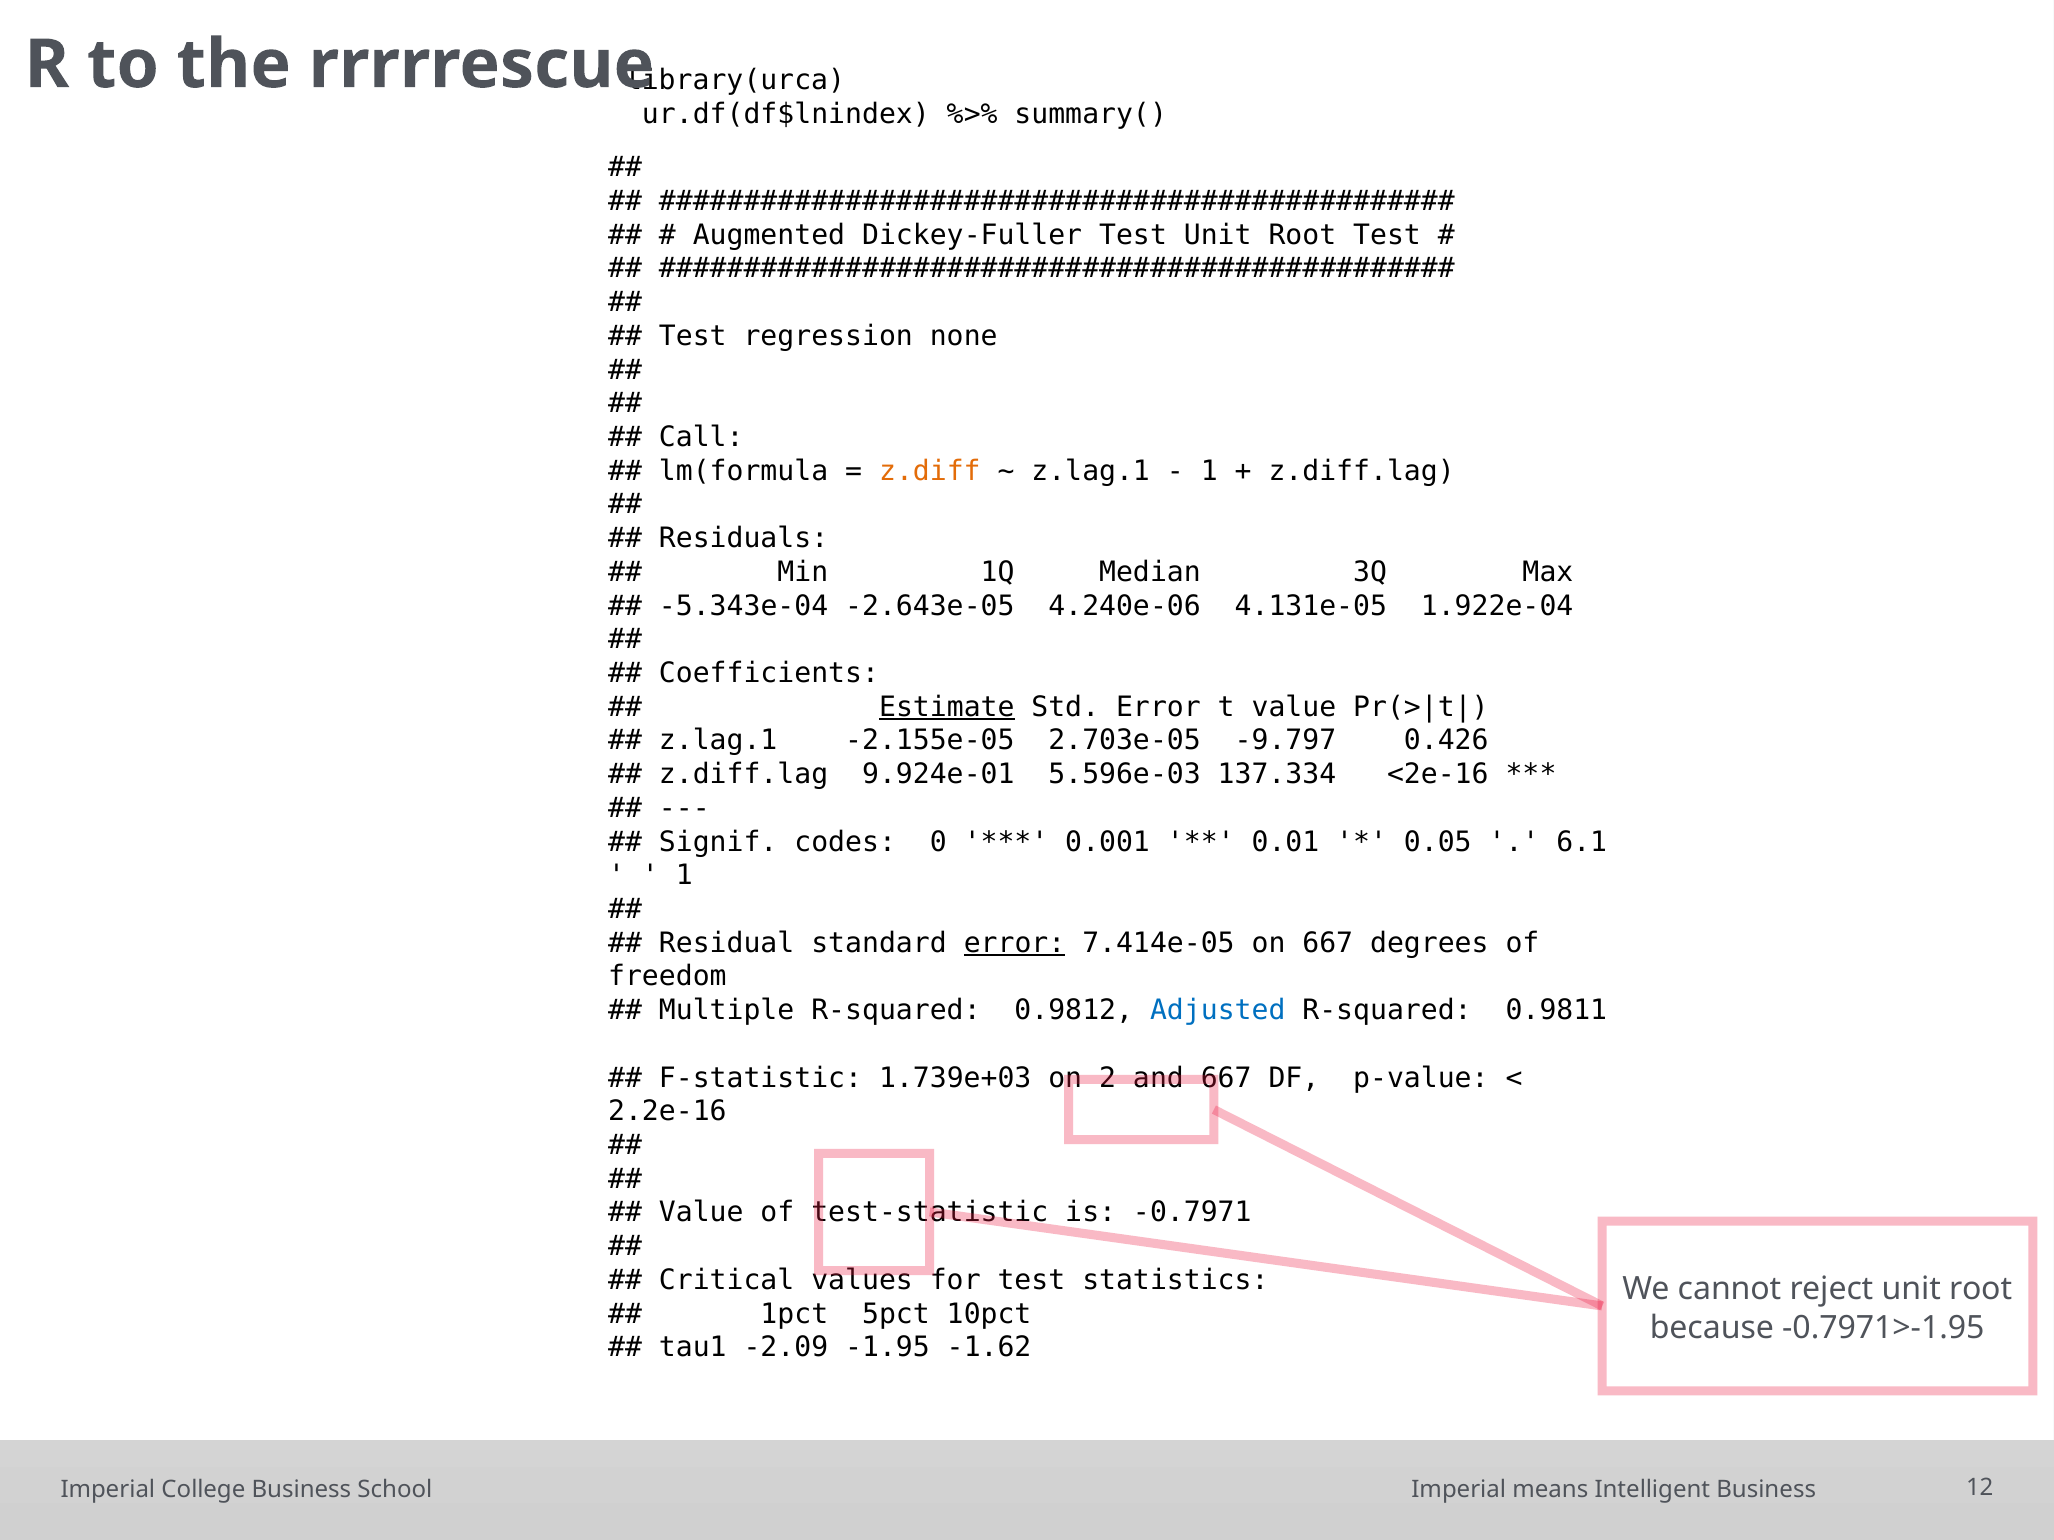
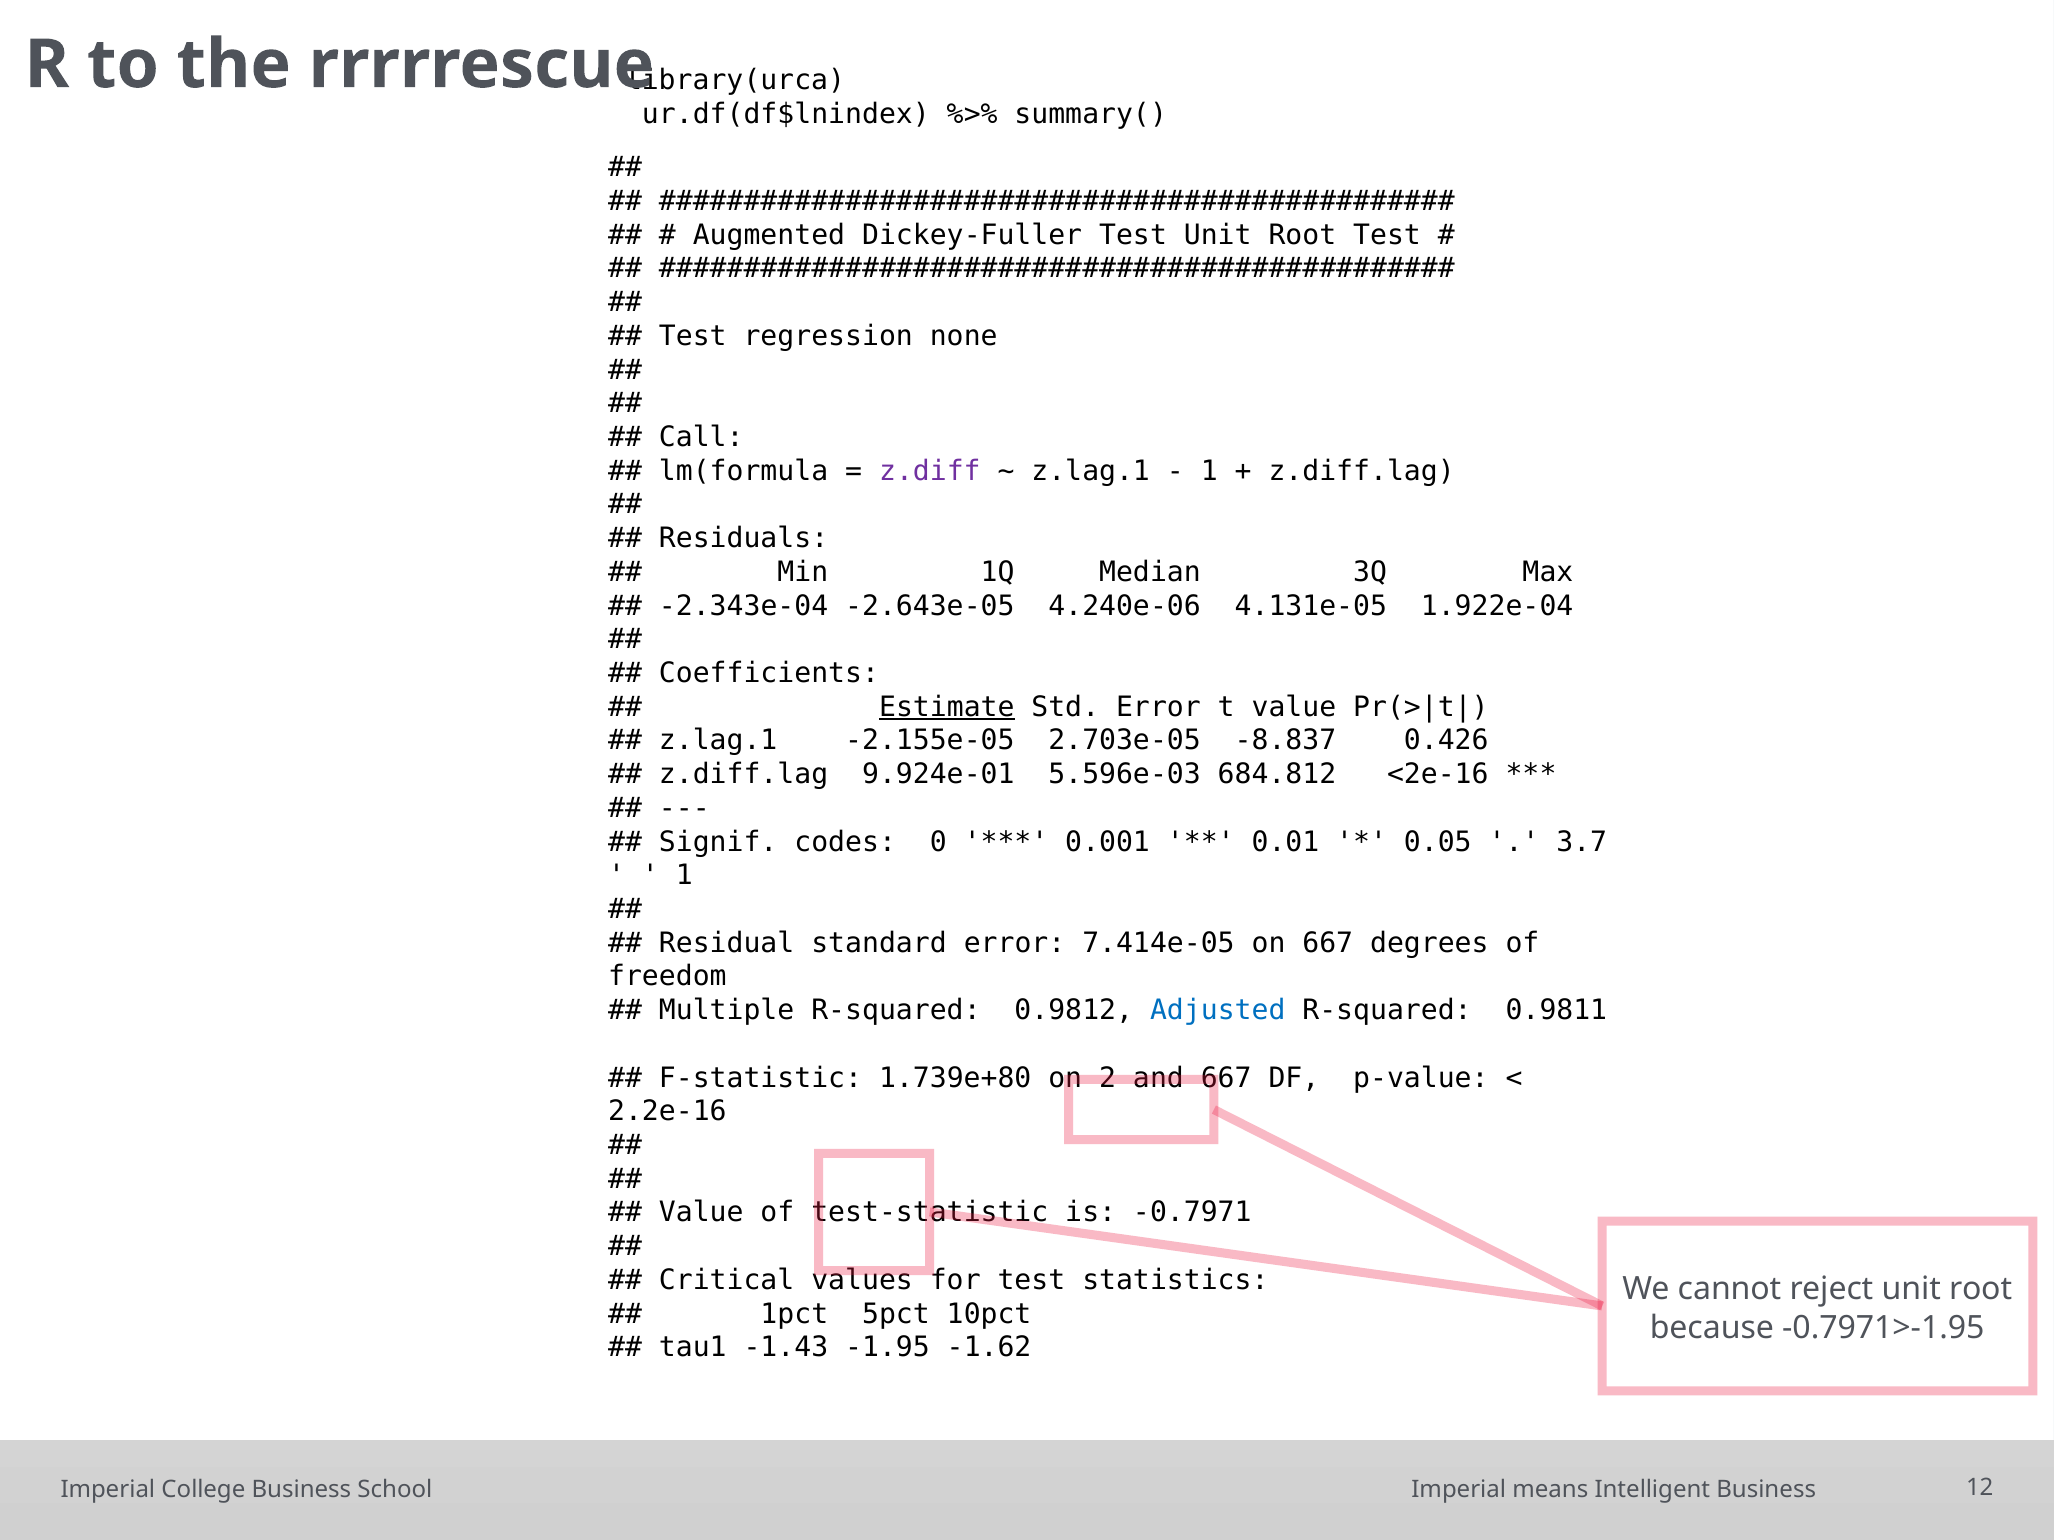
z.diff colour: orange -> purple
-5.343e-04: -5.343e-04 -> -2.343e-04
-9.797: -9.797 -> -8.837
137.334: 137.334 -> 684.812
6.1: 6.1 -> 3.7
error at (1015, 943) underline: present -> none
1.739e+03: 1.739e+03 -> 1.739e+80
-2.09: -2.09 -> -1.43
